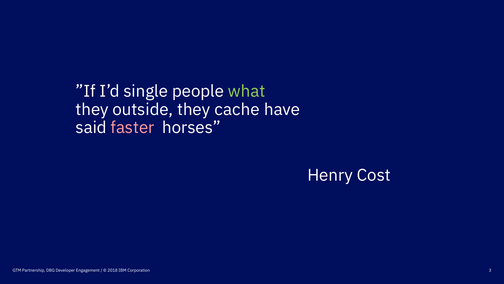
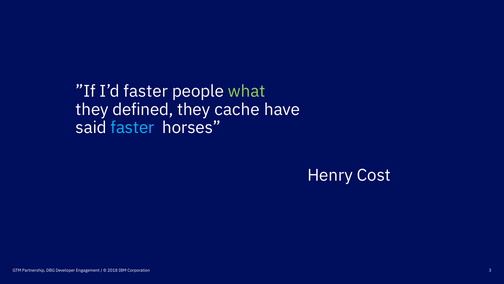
I’d single: single -> faster
outside: outside -> defined
faster at (133, 127) colour: pink -> light blue
